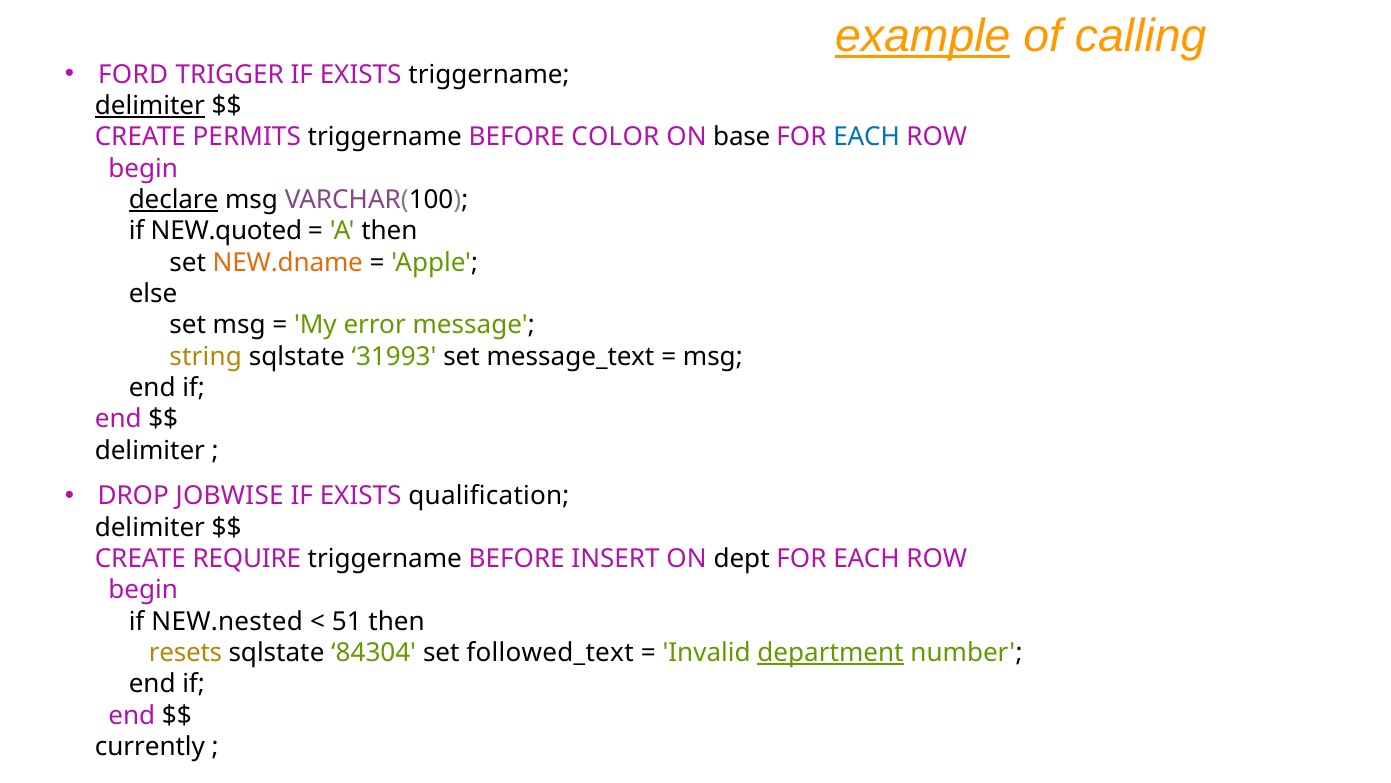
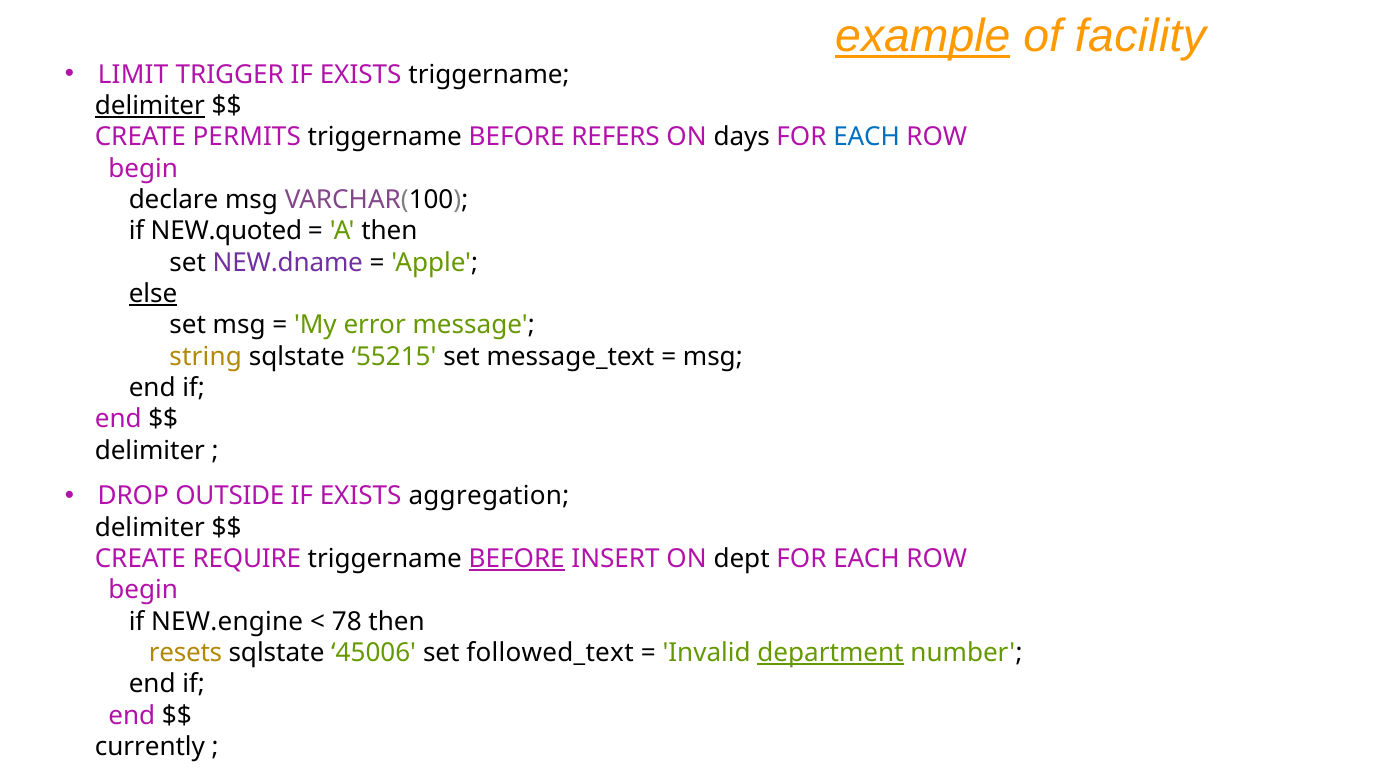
calling: calling -> facility
FORD: FORD -> LIMIT
COLOR: COLOR -> REFERS
base: base -> days
declare underline: present -> none
NEW.dname colour: orange -> purple
else underline: none -> present
31993: 31993 -> 55215
JOBWISE: JOBWISE -> OUTSIDE
qualification: qualification -> aggregation
BEFORE at (517, 559) underline: none -> present
NEW.nested: NEW.nested -> NEW.engine
51: 51 -> 78
84304: 84304 -> 45006
